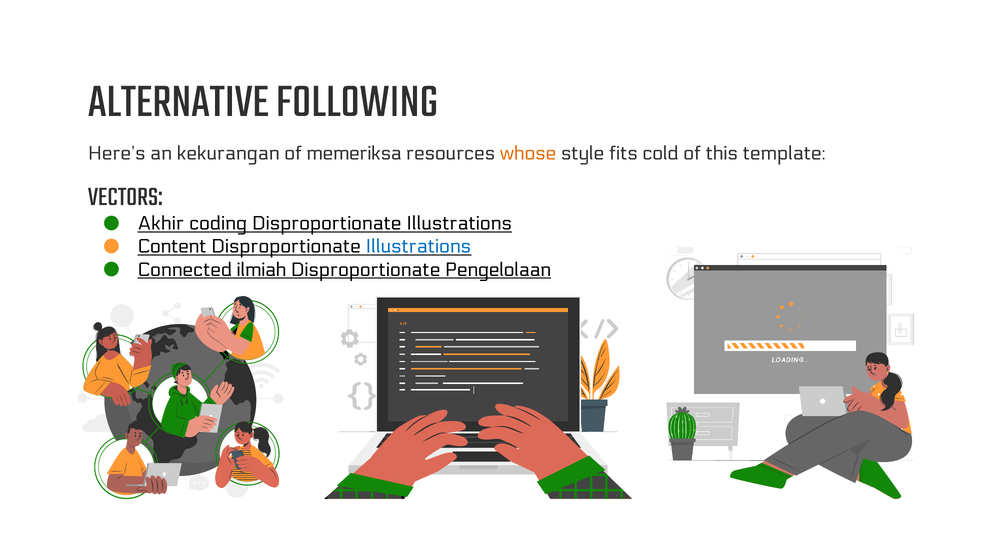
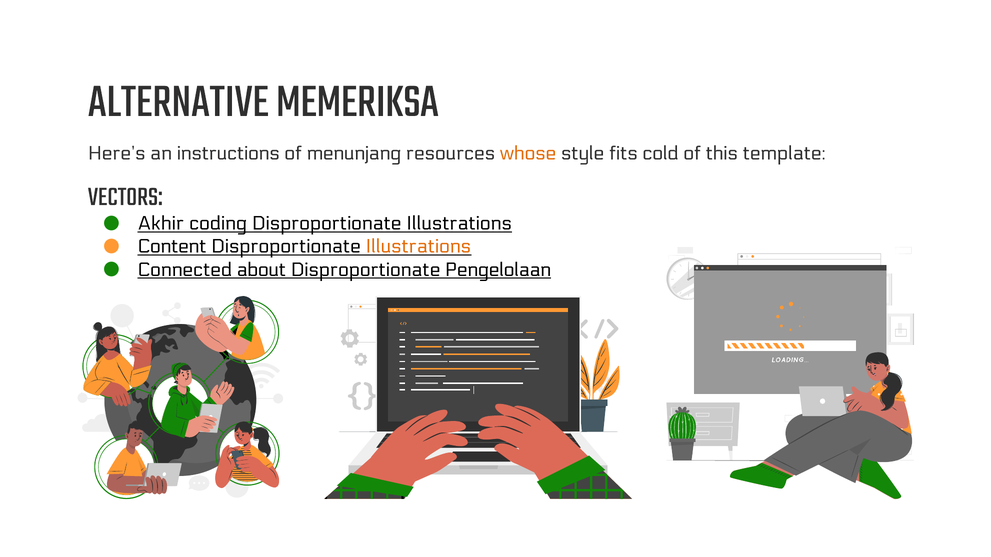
FOLLOWING: FOLLOWING -> MEMERIKSA
kekurangan: kekurangan -> instructions
memeriksa: memeriksa -> menunjang
Illustrations at (418, 247) colour: blue -> orange
ilmiah: ilmiah -> about
